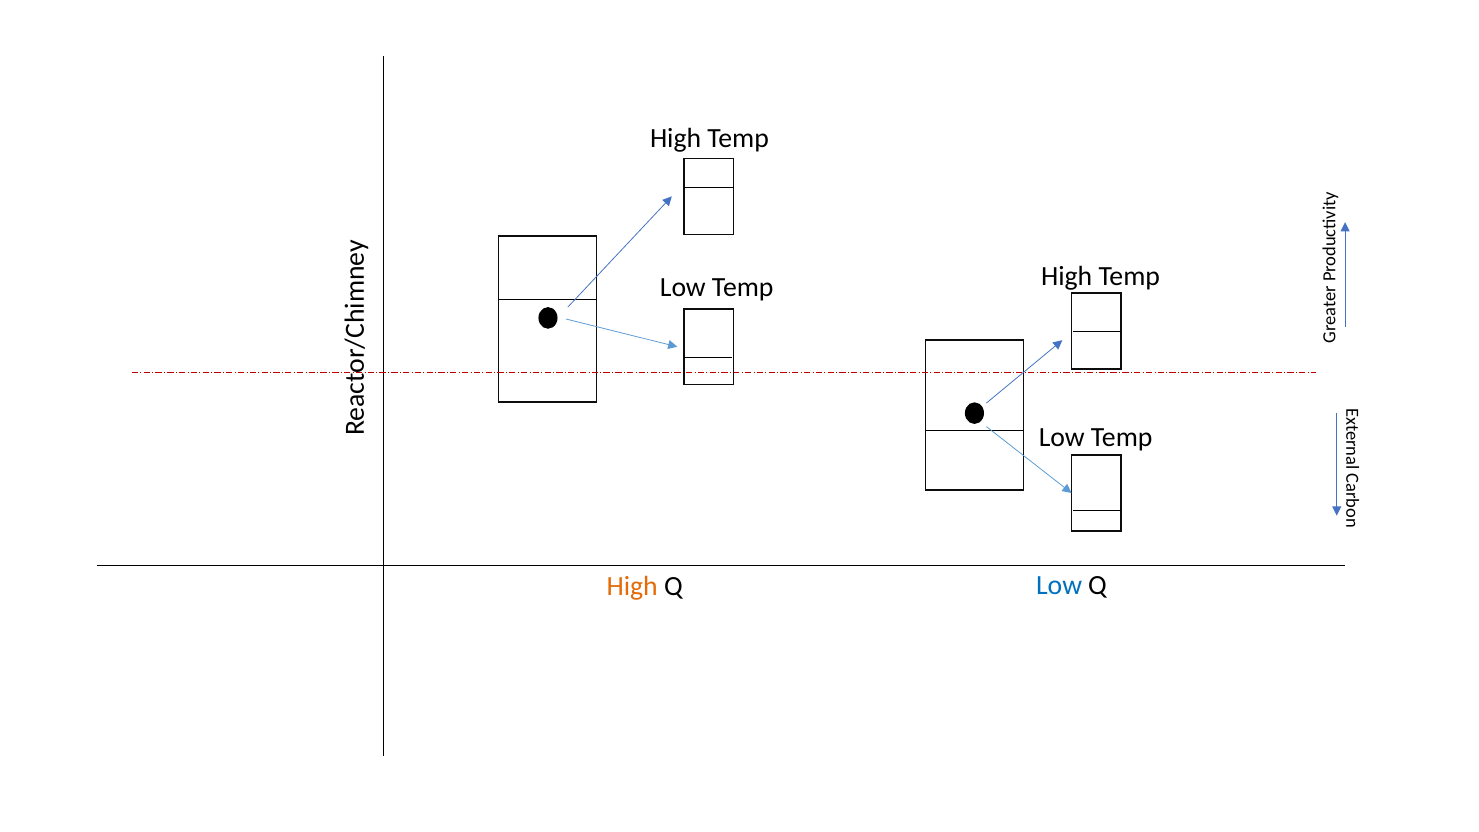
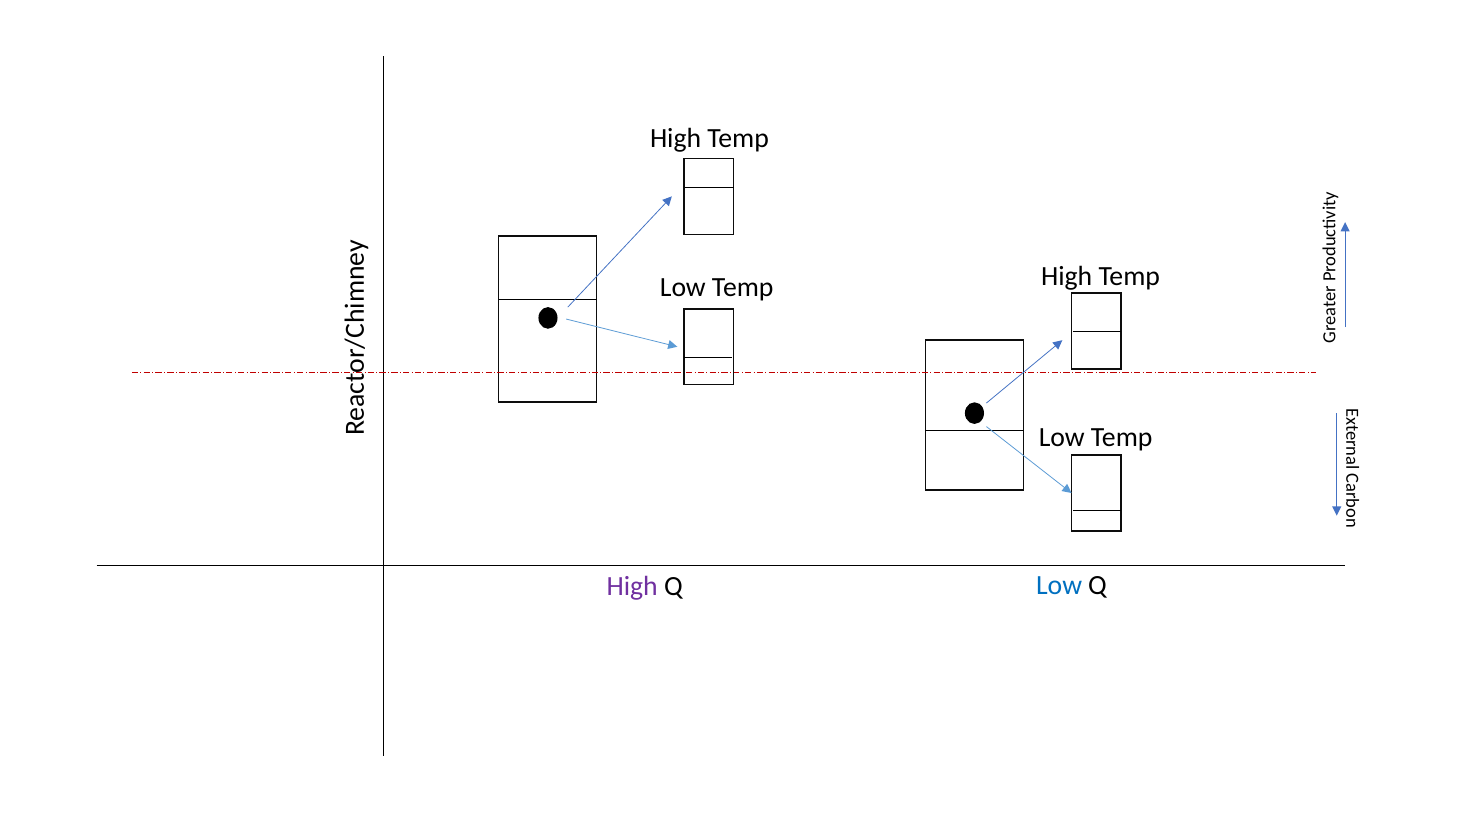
High at (632, 587) colour: orange -> purple
